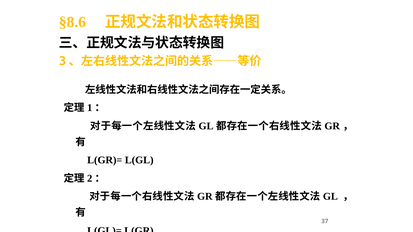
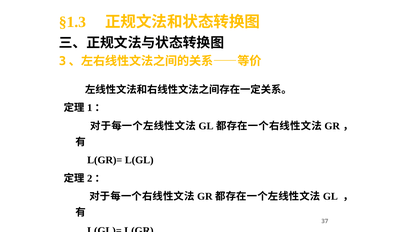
§8.6: §8.6 -> §1.3
